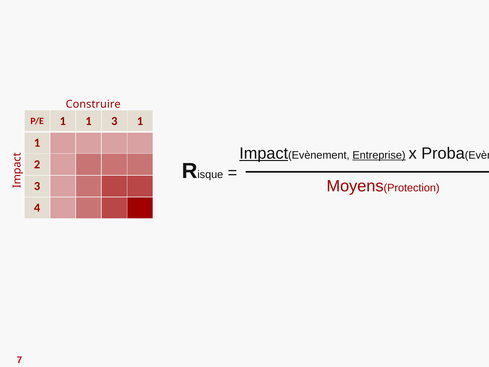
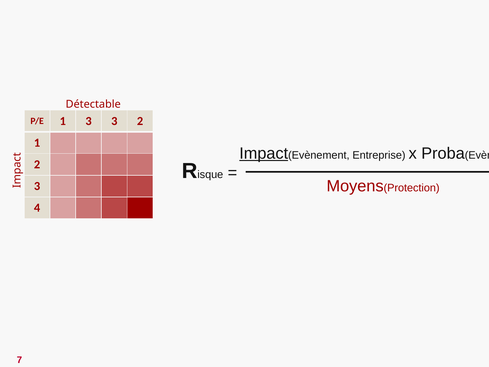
Construire: Construire -> Détectable
P/E 1 1: 1 -> 3
3 1: 1 -> 2
Entreprise underline: present -> none
